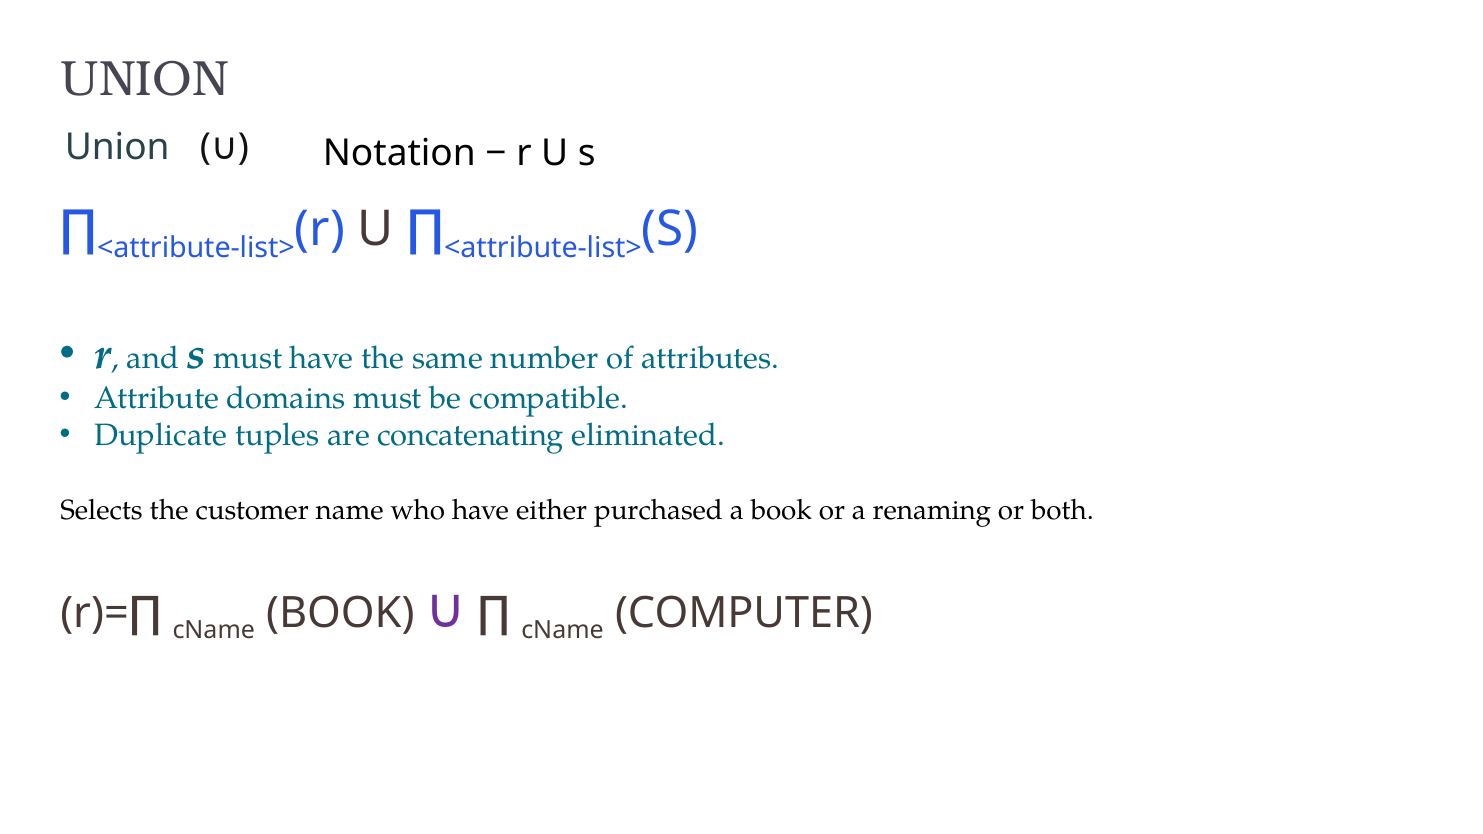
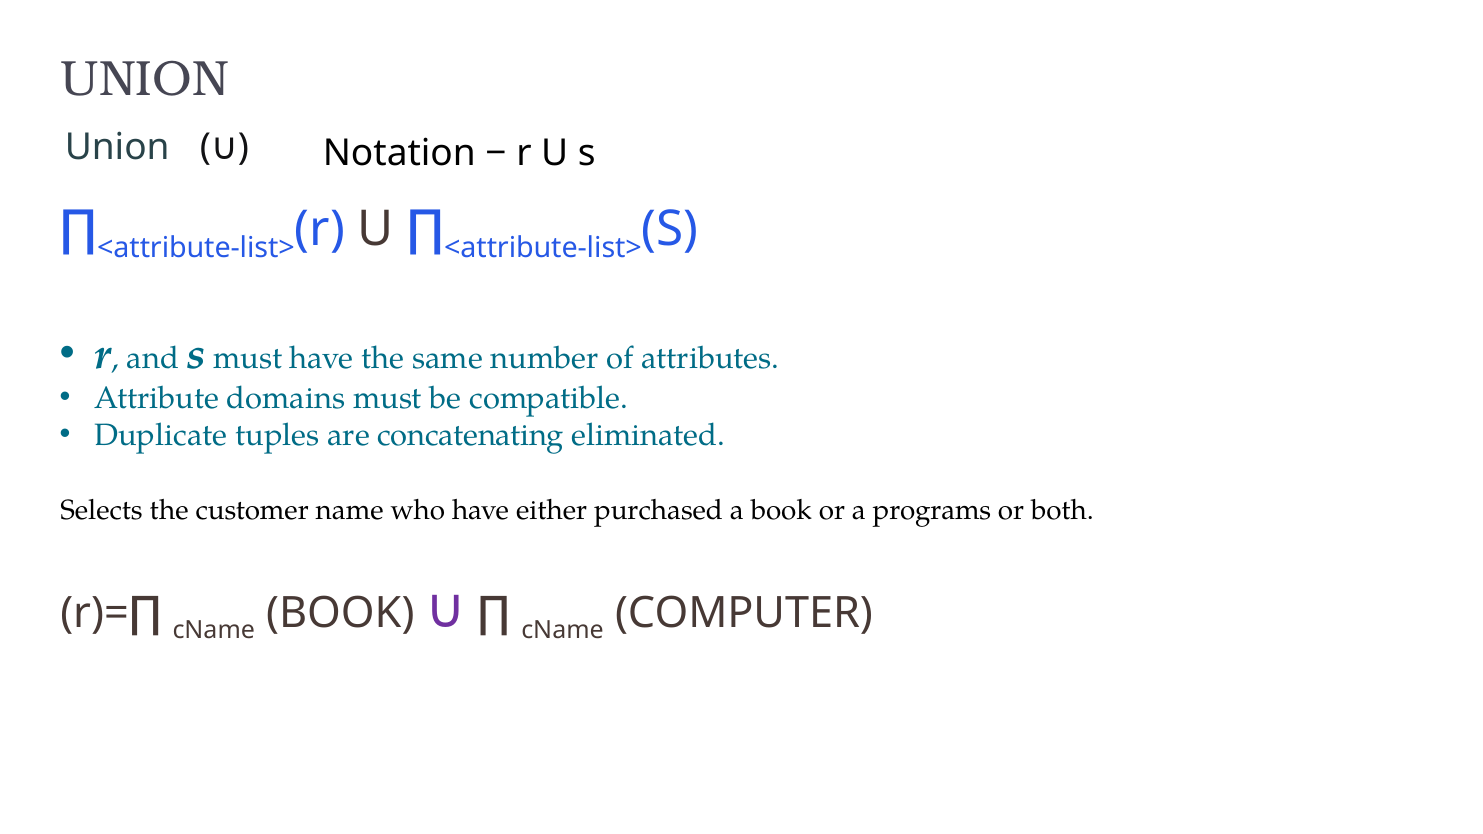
renaming: renaming -> programs
